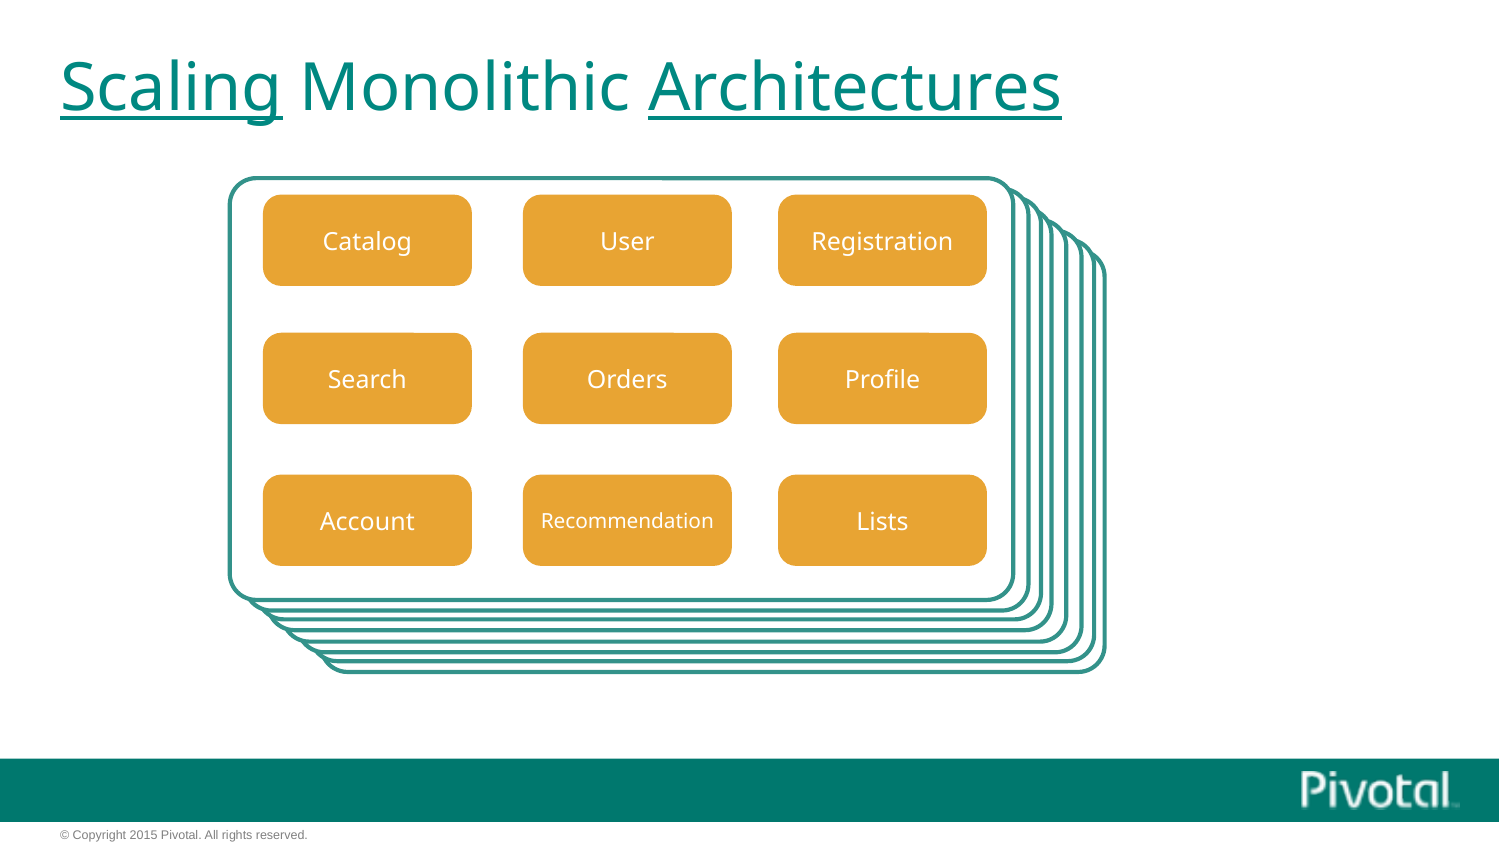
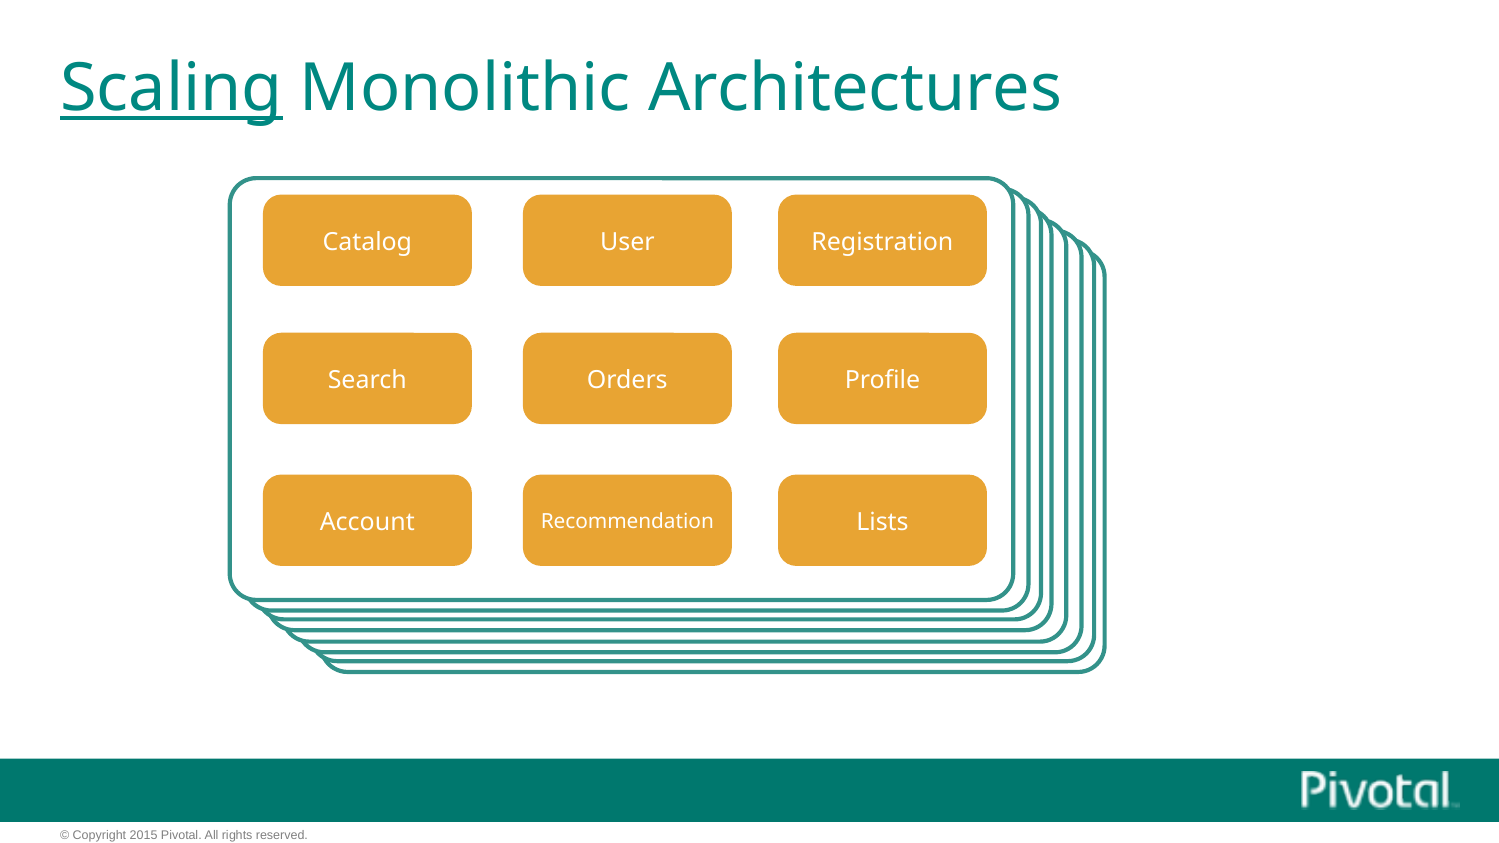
Architectures underline: present -> none
